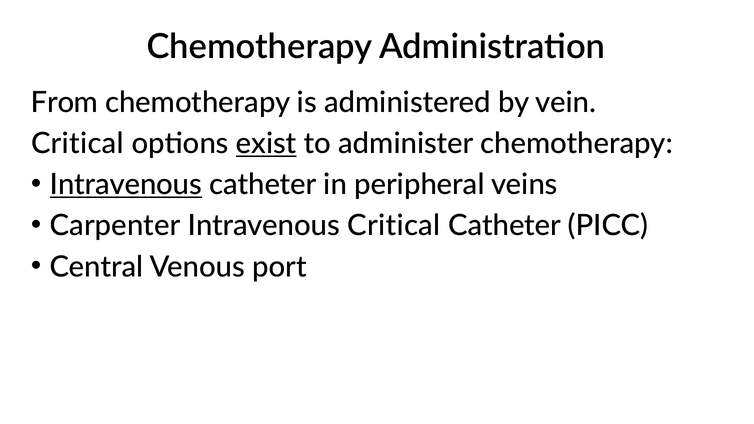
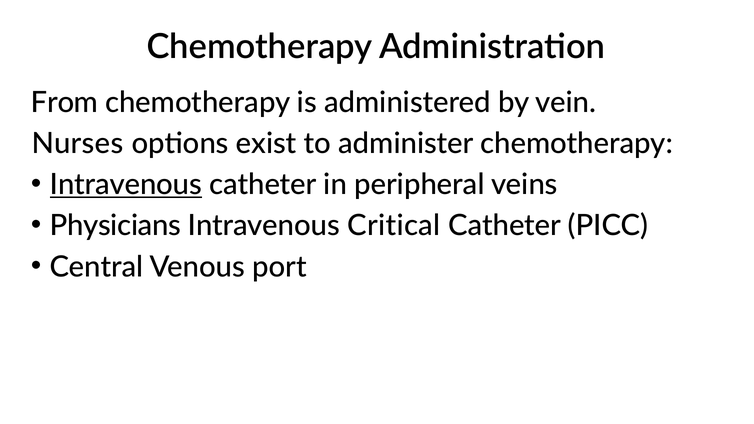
Critical at (78, 144): Critical -> Nurses
exist underline: present -> none
Carpenter: Carpenter -> Physicians
